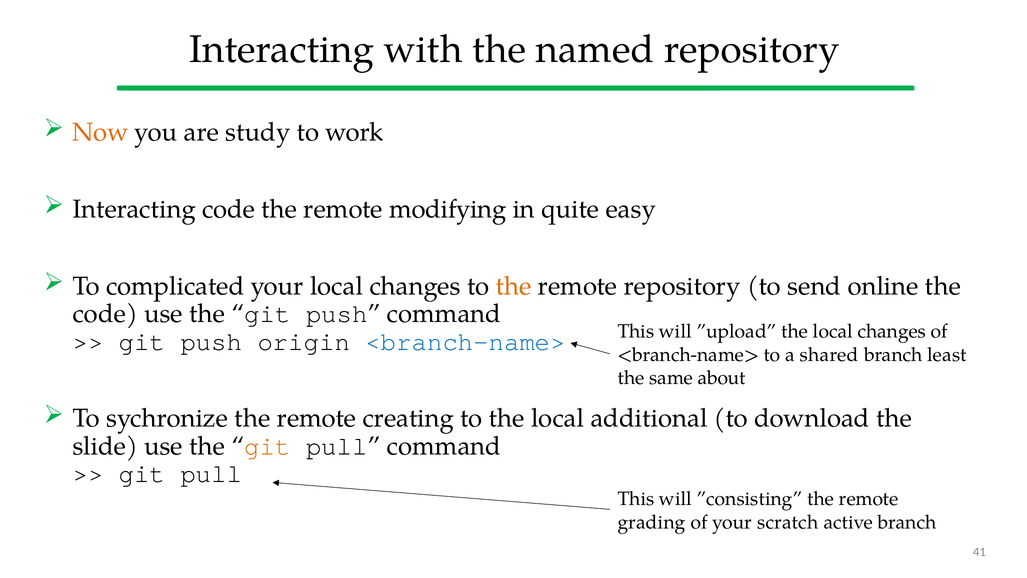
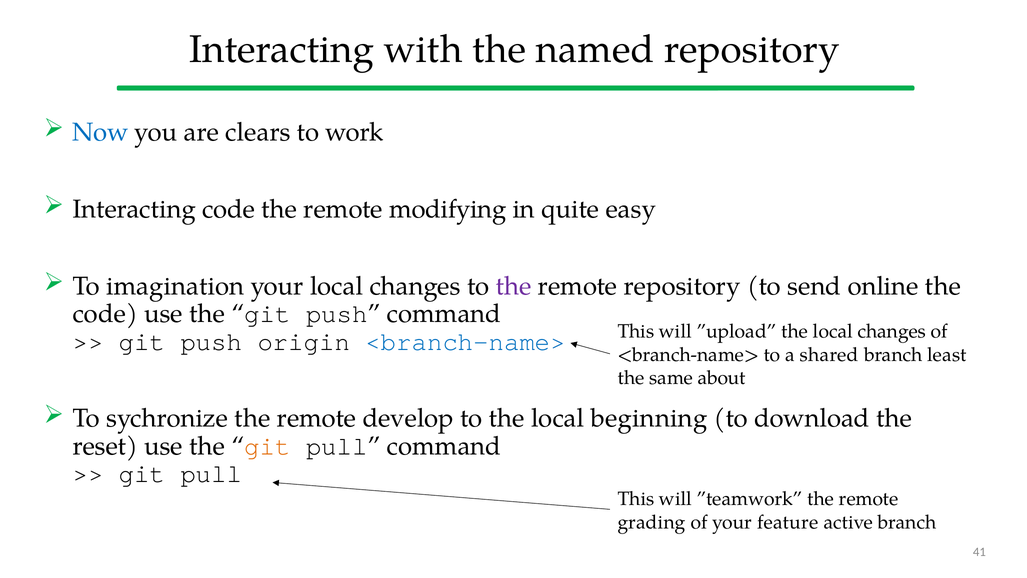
Now colour: orange -> blue
study: study -> clears
complicated: complicated -> imagination
the at (513, 286) colour: orange -> purple
creating: creating -> develop
additional: additional -> beginning
slide: slide -> reset
”consisting: ”consisting -> ”teamwork
scratch: scratch -> feature
